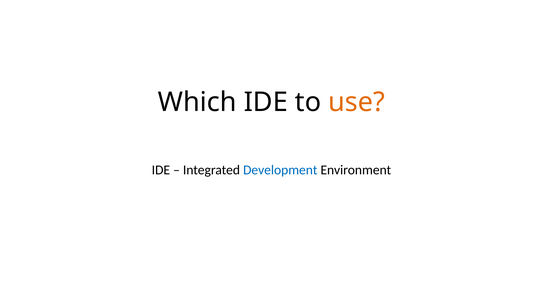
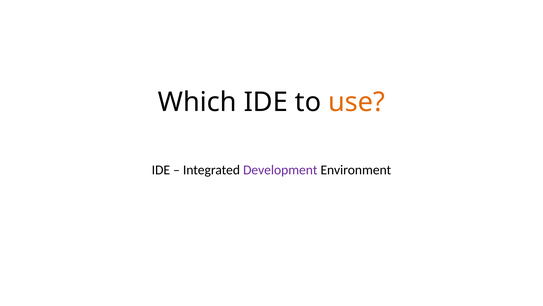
Development colour: blue -> purple
